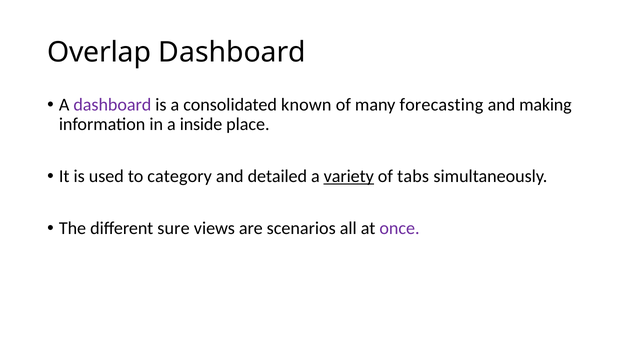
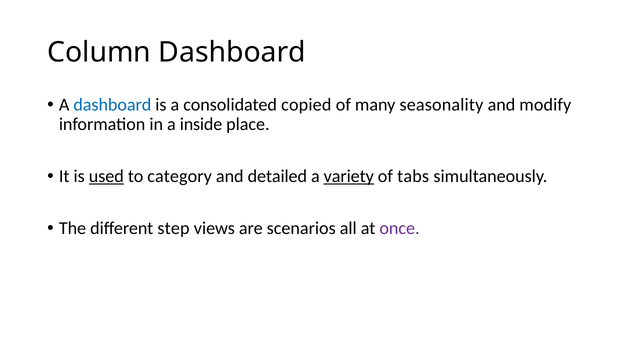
Overlap: Overlap -> Column
dashboard at (112, 105) colour: purple -> blue
known: known -> copied
forecasting: forecasting -> seasonality
making: making -> modify
used underline: none -> present
sure: sure -> step
